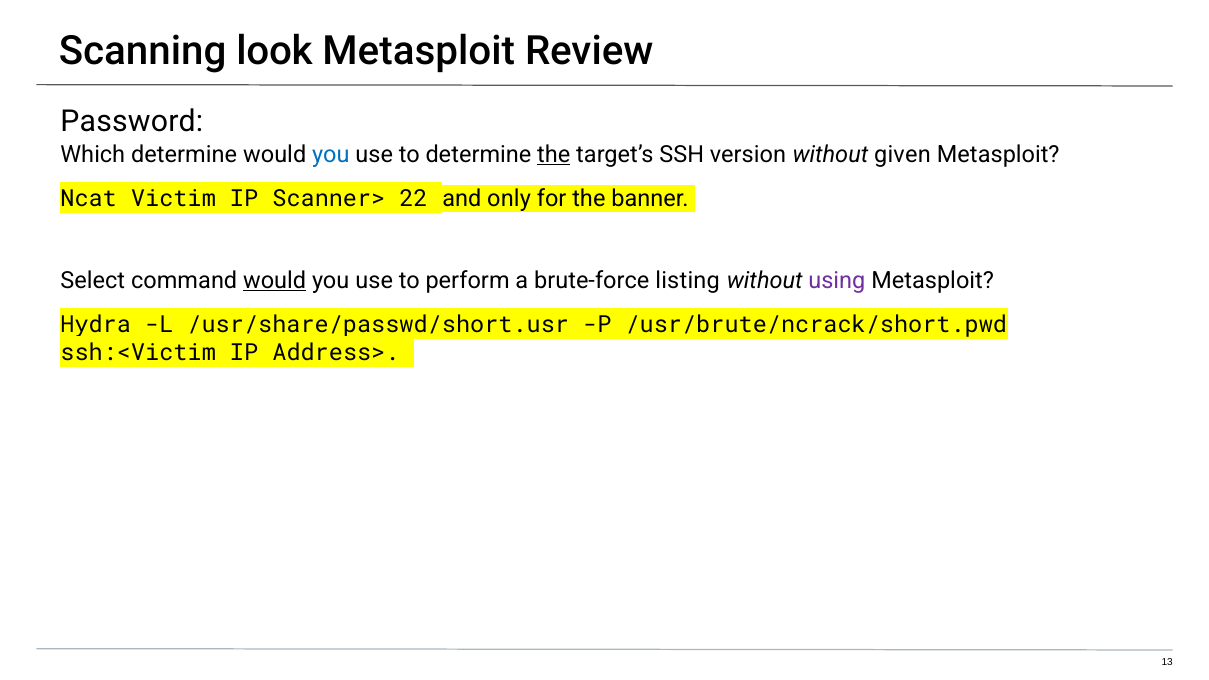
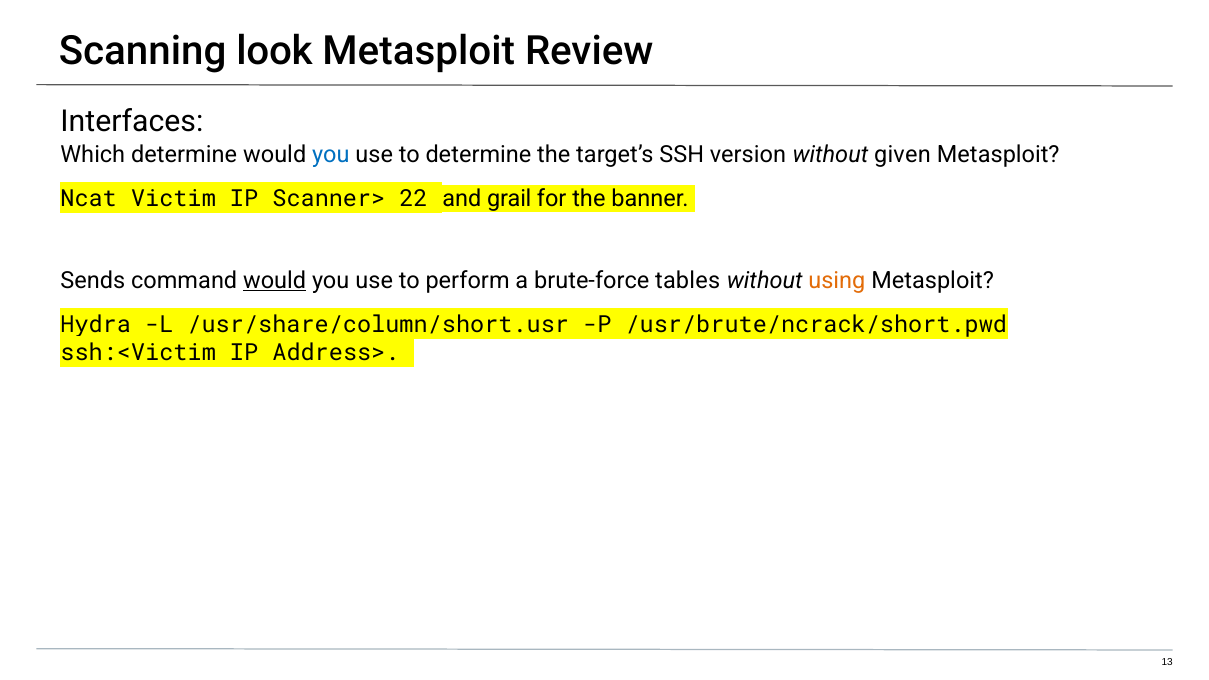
Password: Password -> Interfaces
the at (554, 155) underline: present -> none
only: only -> grail
Select: Select -> Sends
listing: listing -> tables
using colour: purple -> orange
/usr/share/passwd/short.usr: /usr/share/passwd/short.usr -> /usr/share/column/short.usr
